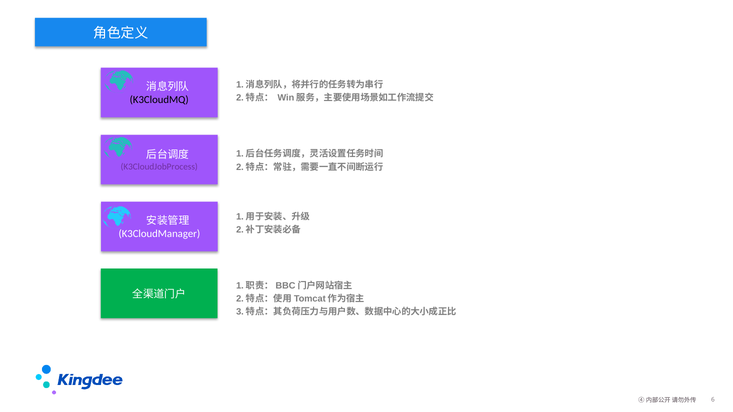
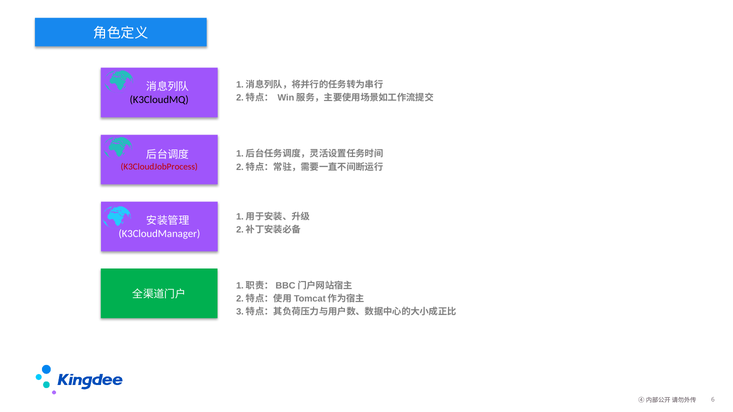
K3CloudJobProcess colour: purple -> red
